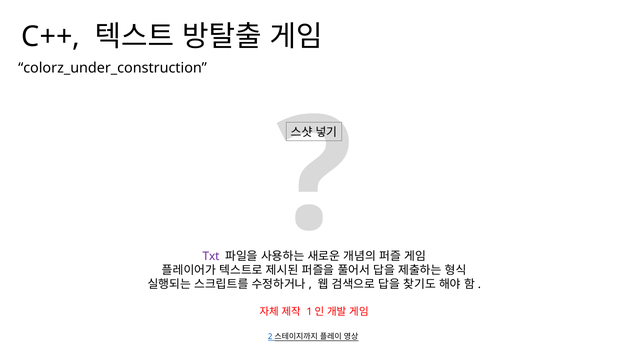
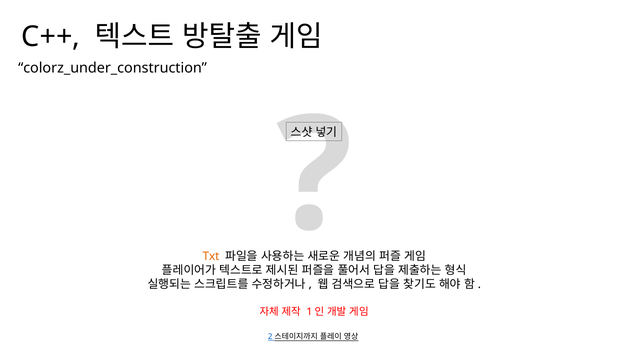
Txt colour: purple -> orange
